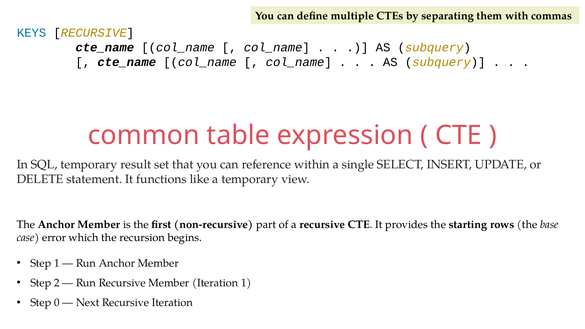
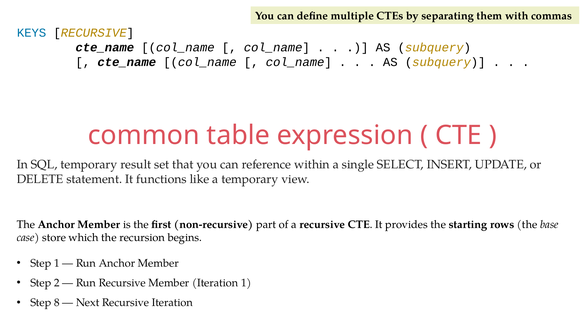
error: error -> store
0: 0 -> 8
